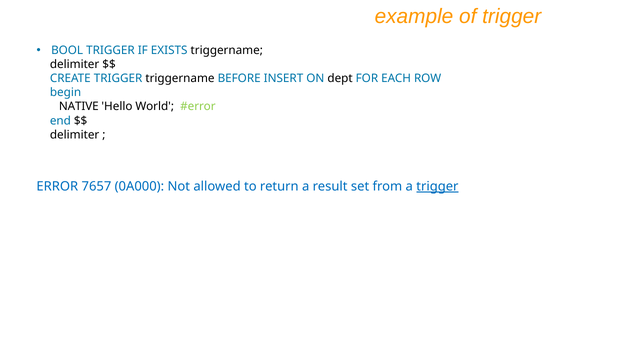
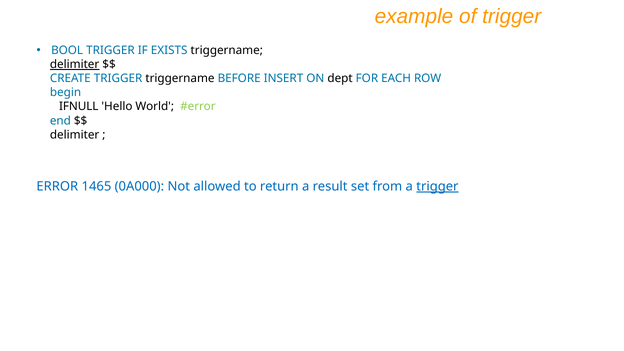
delimiter at (75, 64) underline: none -> present
NATIVE: NATIVE -> IFNULL
7657: 7657 -> 1465
